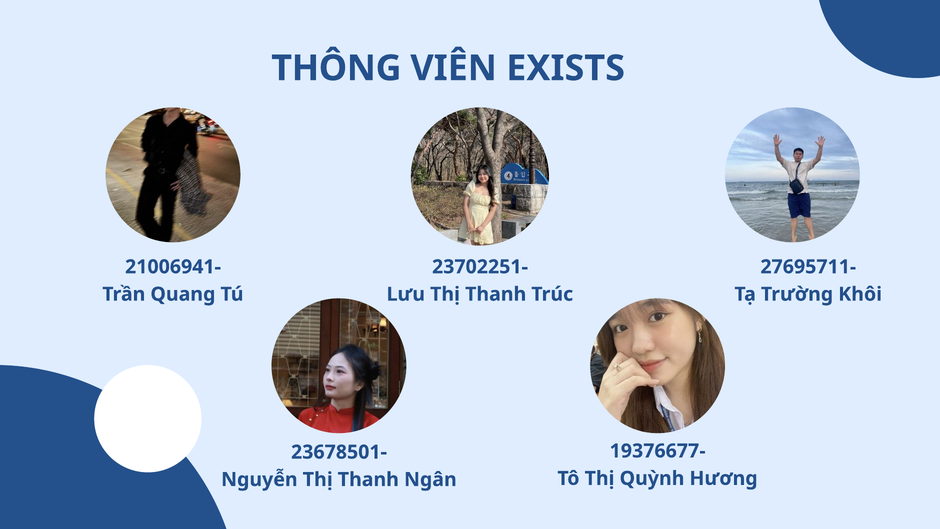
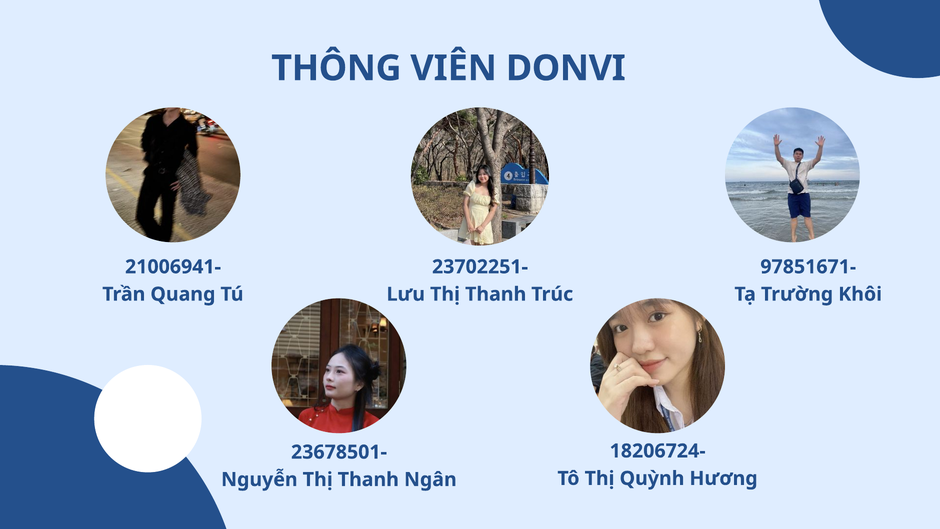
EXISTS: EXISTS -> DONVI
27695711-: 27695711- -> 97851671-
19376677-: 19376677- -> 18206724-
